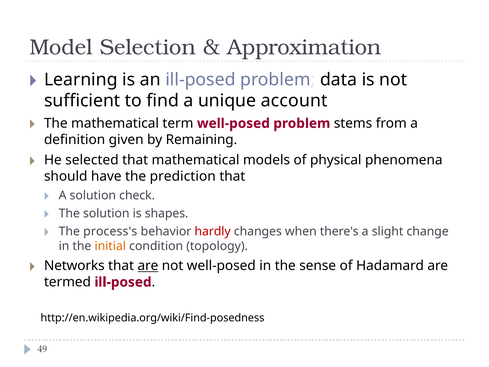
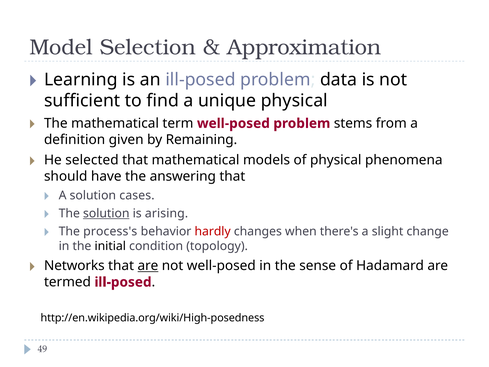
unique account: account -> physical
prediction: prediction -> answering
check: check -> cases
solution at (106, 213) underline: none -> present
shapes: shapes -> arising
initial colour: orange -> black
http://en.wikipedia.org/wiki/Find-posedness: http://en.wikipedia.org/wiki/Find-posedness -> http://en.wikipedia.org/wiki/High-posedness
